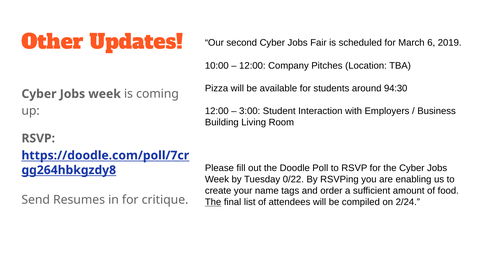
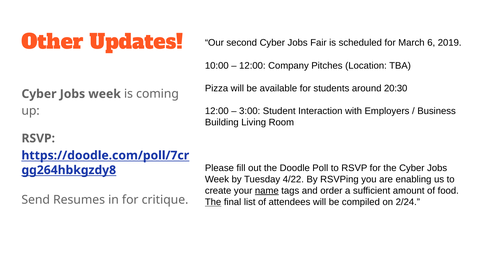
94:30: 94:30 -> 20:30
0/22: 0/22 -> 4/22
name underline: none -> present
